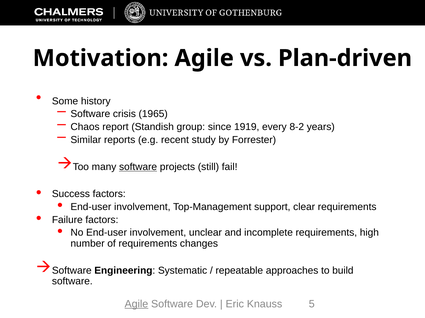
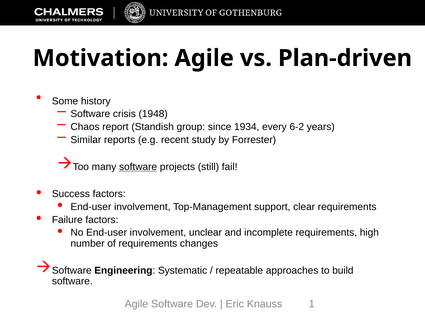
1965: 1965 -> 1948
1919: 1919 -> 1934
8-2: 8-2 -> 6-2
Agile at (136, 305) underline: present -> none
5: 5 -> 1
